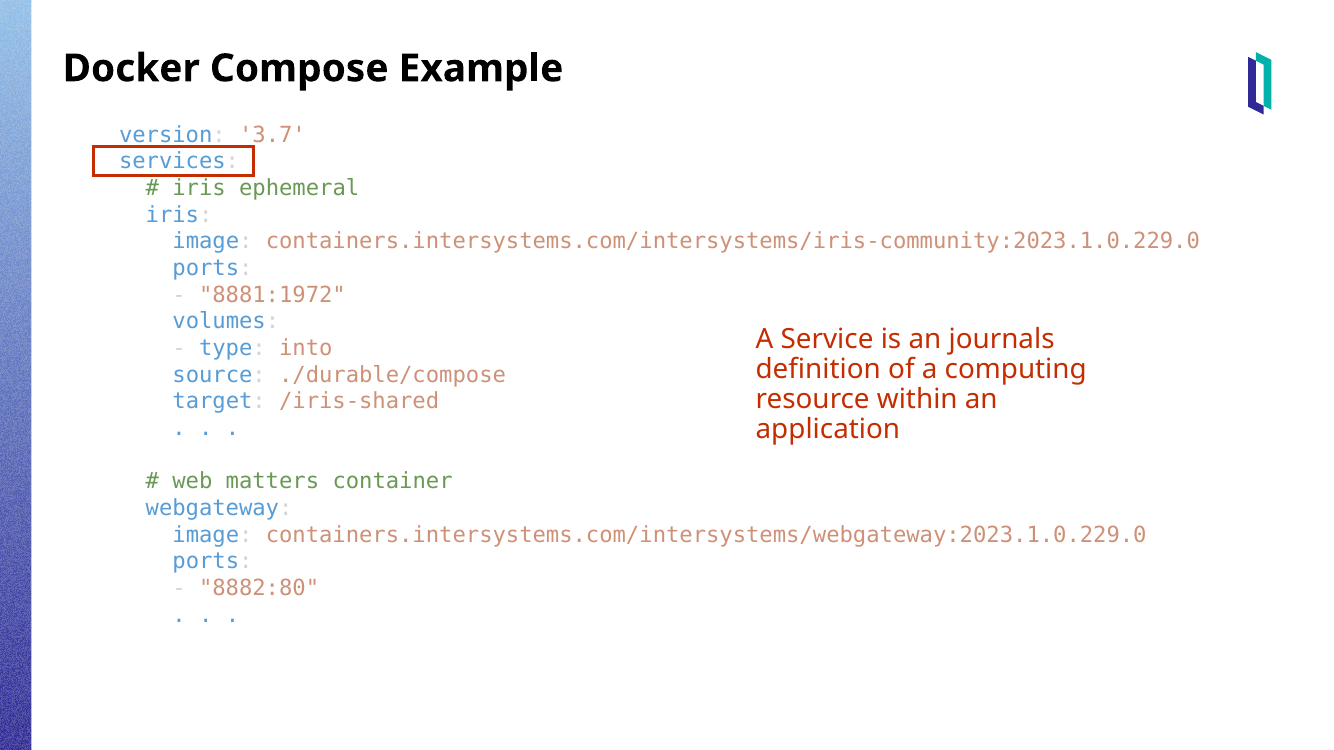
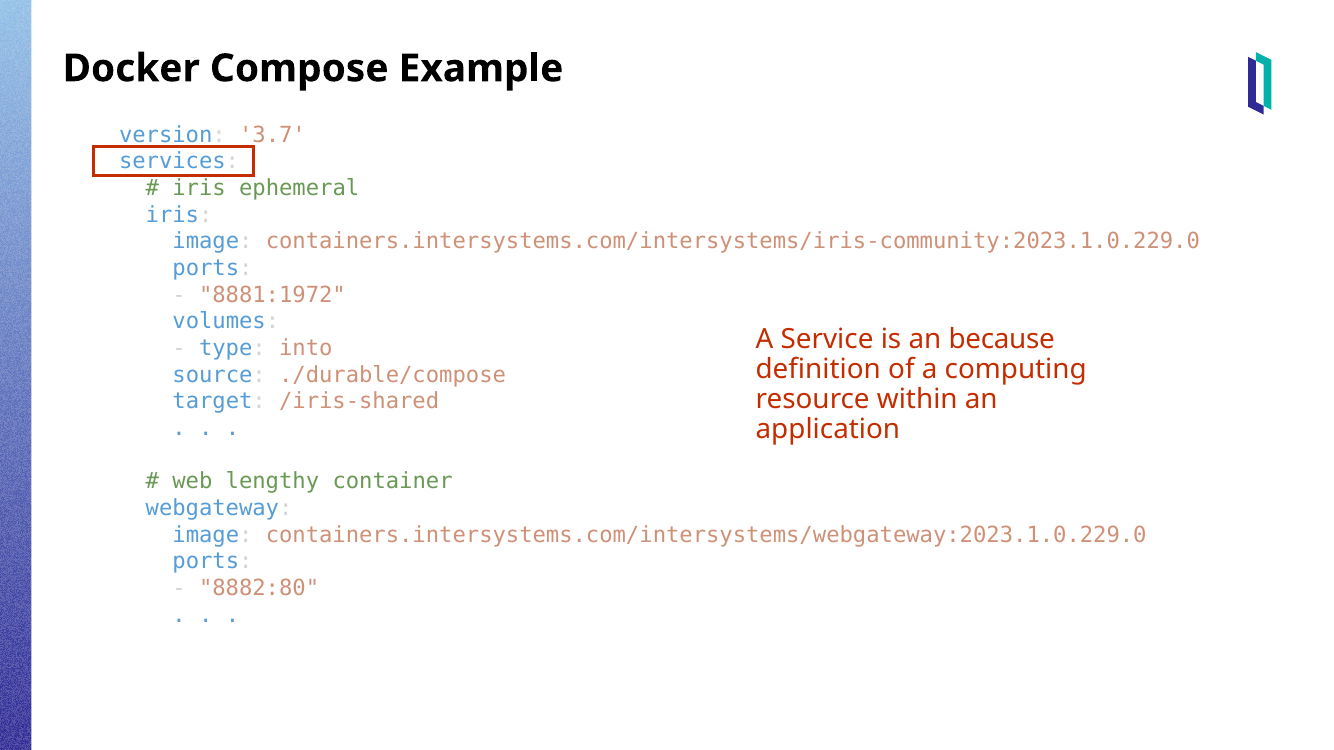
journals: journals -> because
matters: matters -> lengthy
